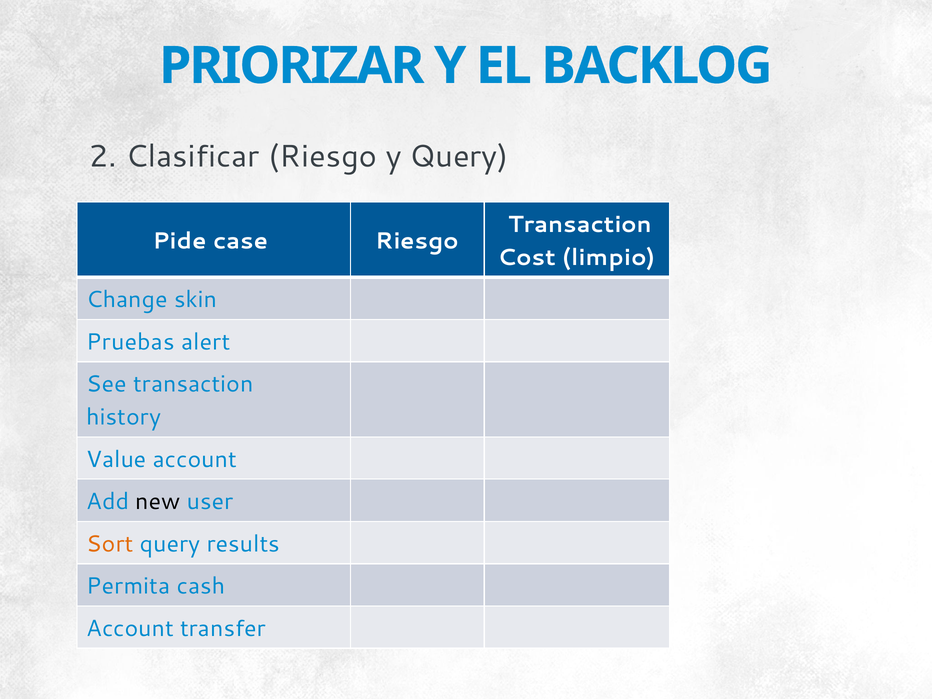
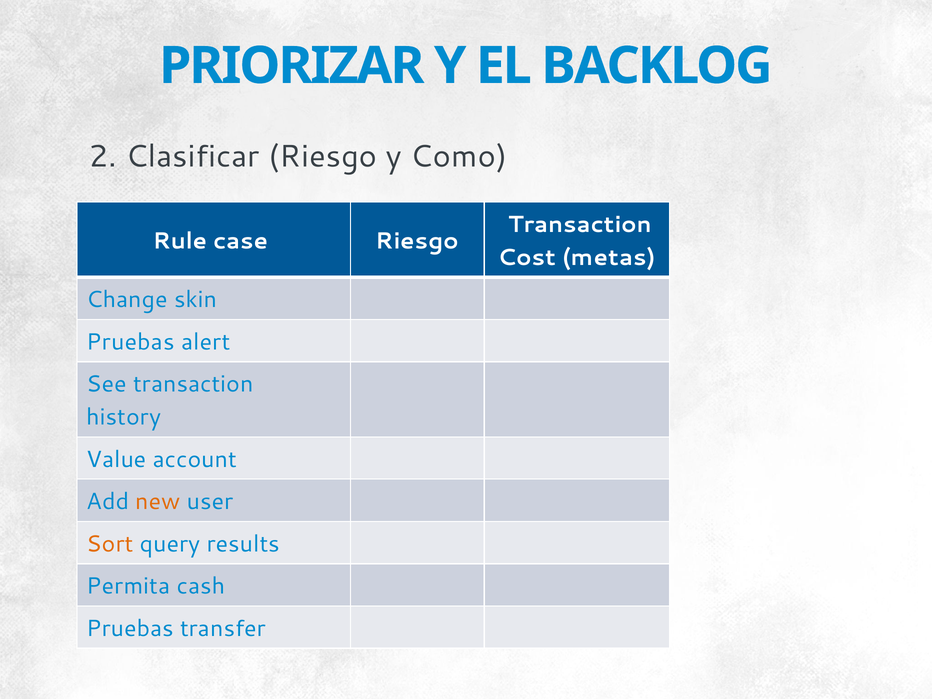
y Query: Query -> Como
Pide: Pide -> Rule
limpio: limpio -> metas
new colour: black -> orange
Account at (130, 628): Account -> Pruebas
